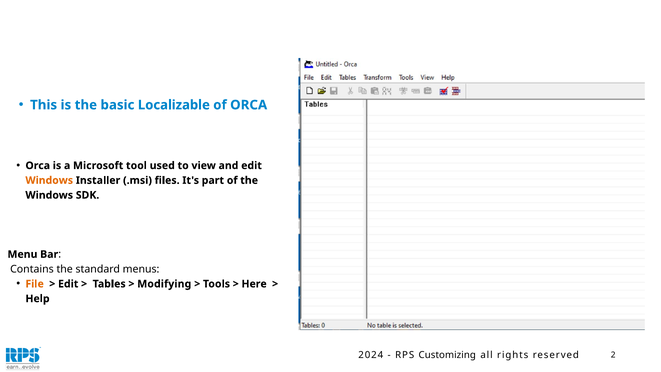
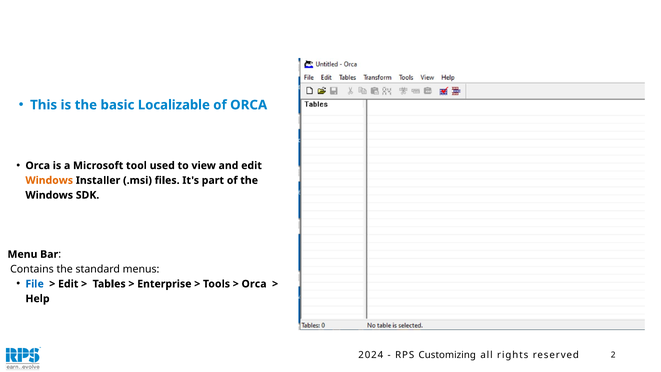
File colour: orange -> blue
Modifying: Modifying -> Enterprise
Here at (254, 284): Here -> Orca
